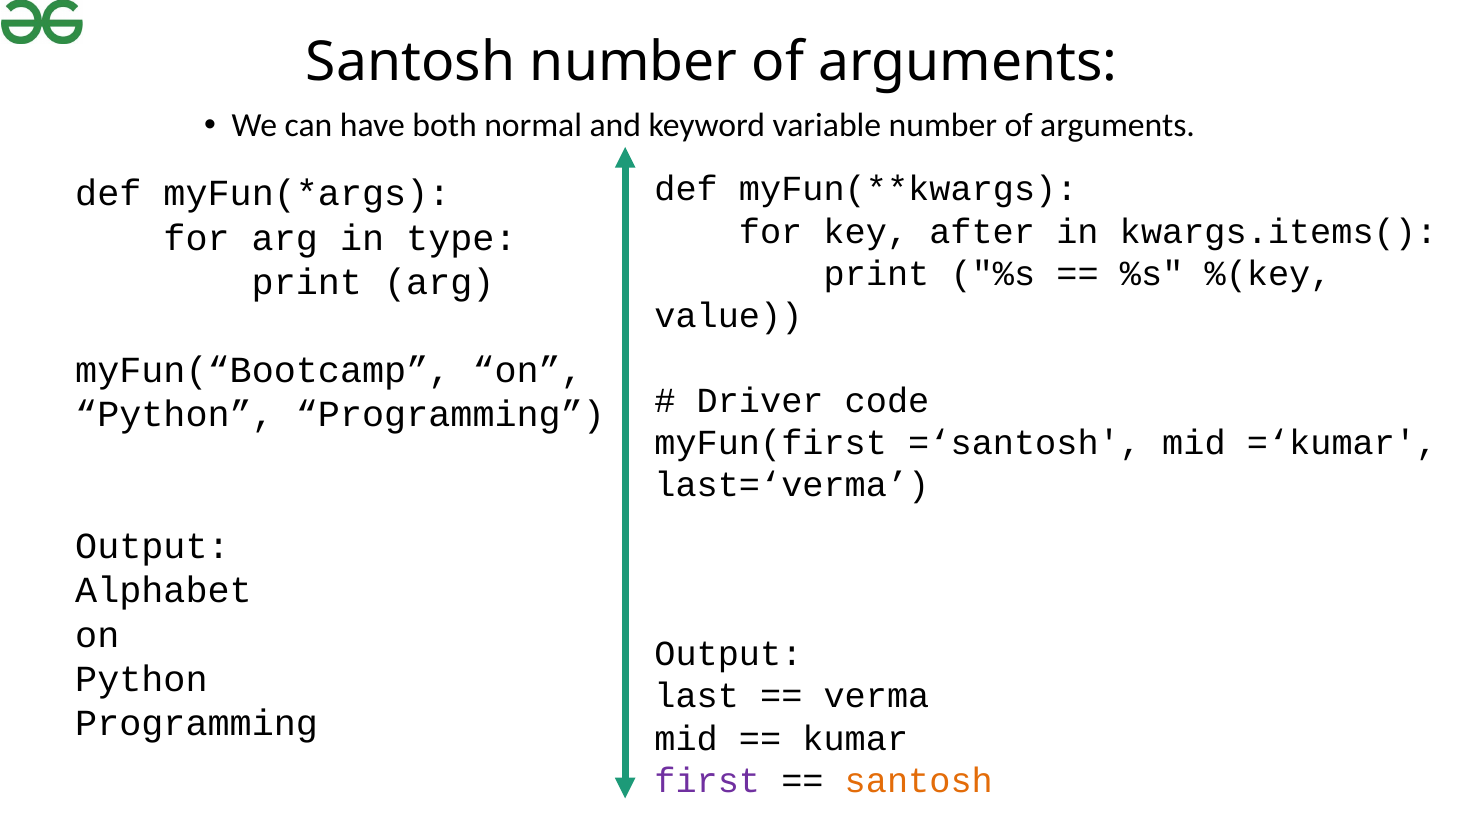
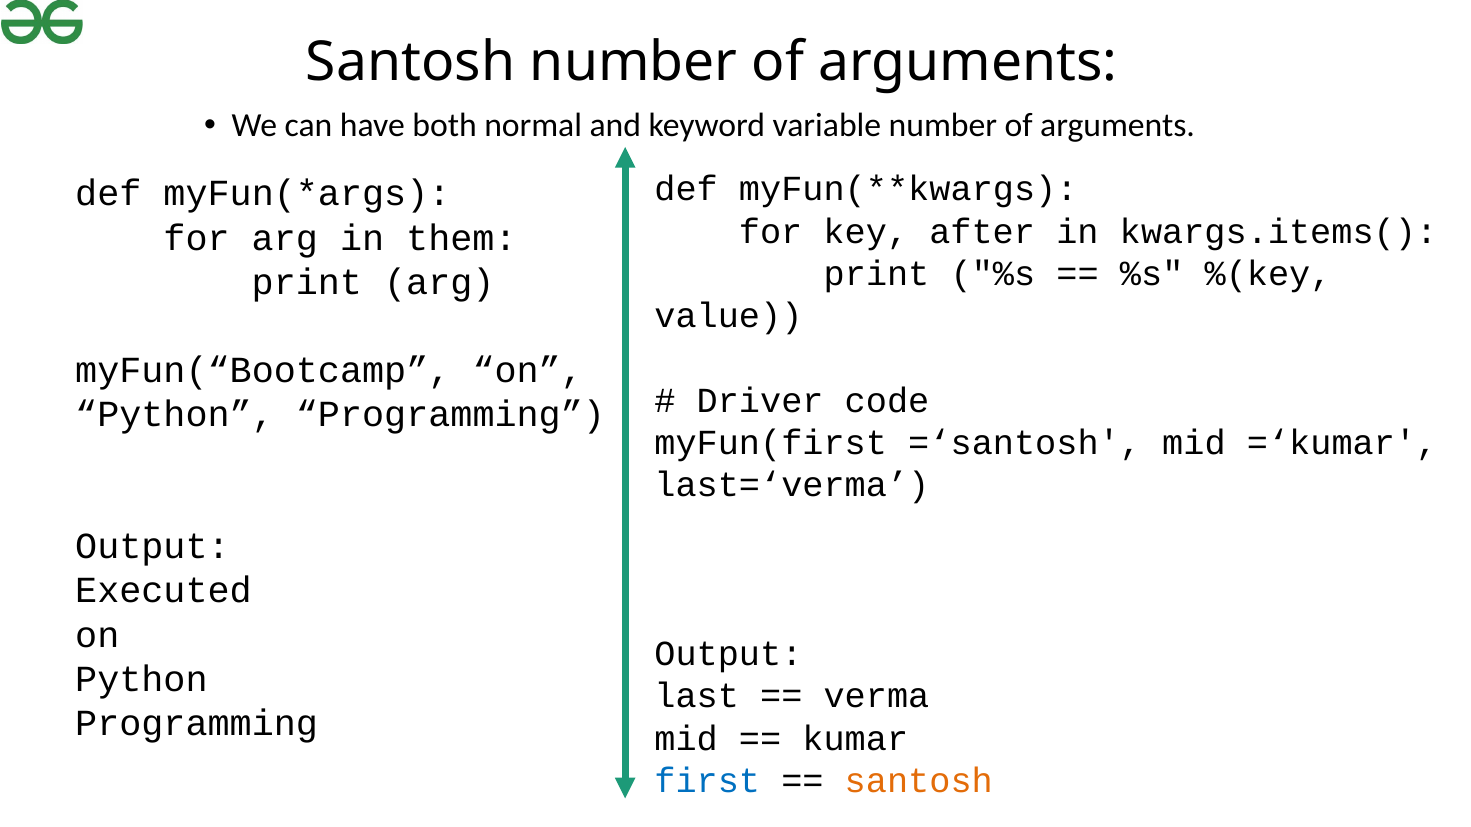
type: type -> them
Alphabet: Alphabet -> Executed
first colour: purple -> blue
